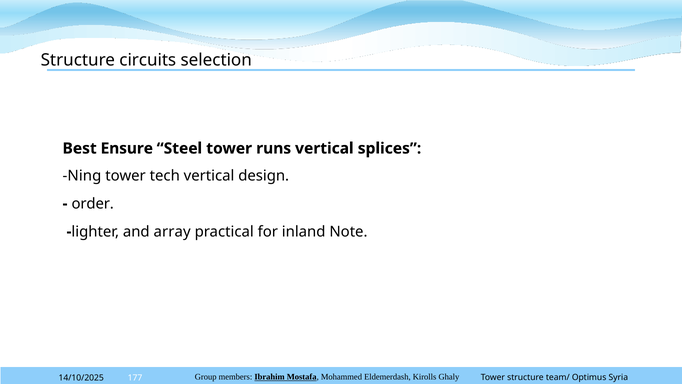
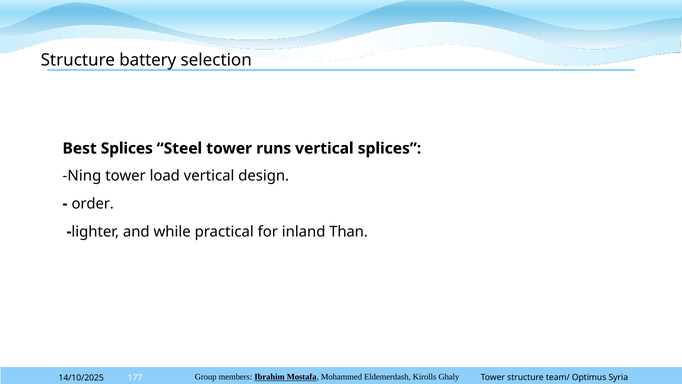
circuits: circuits -> battery
Best Ensure: Ensure -> Splices
tech: tech -> load
array: array -> while
Note: Note -> Than
